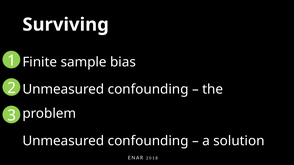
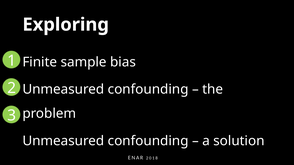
Surviving: Surviving -> Exploring
